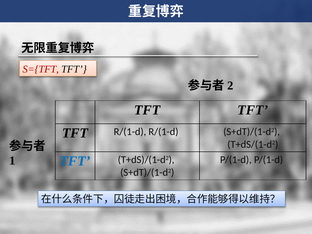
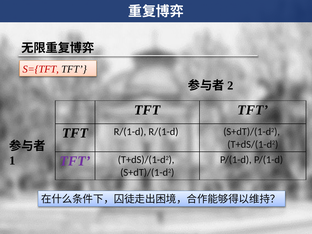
TFT at (75, 161) colour: blue -> purple
